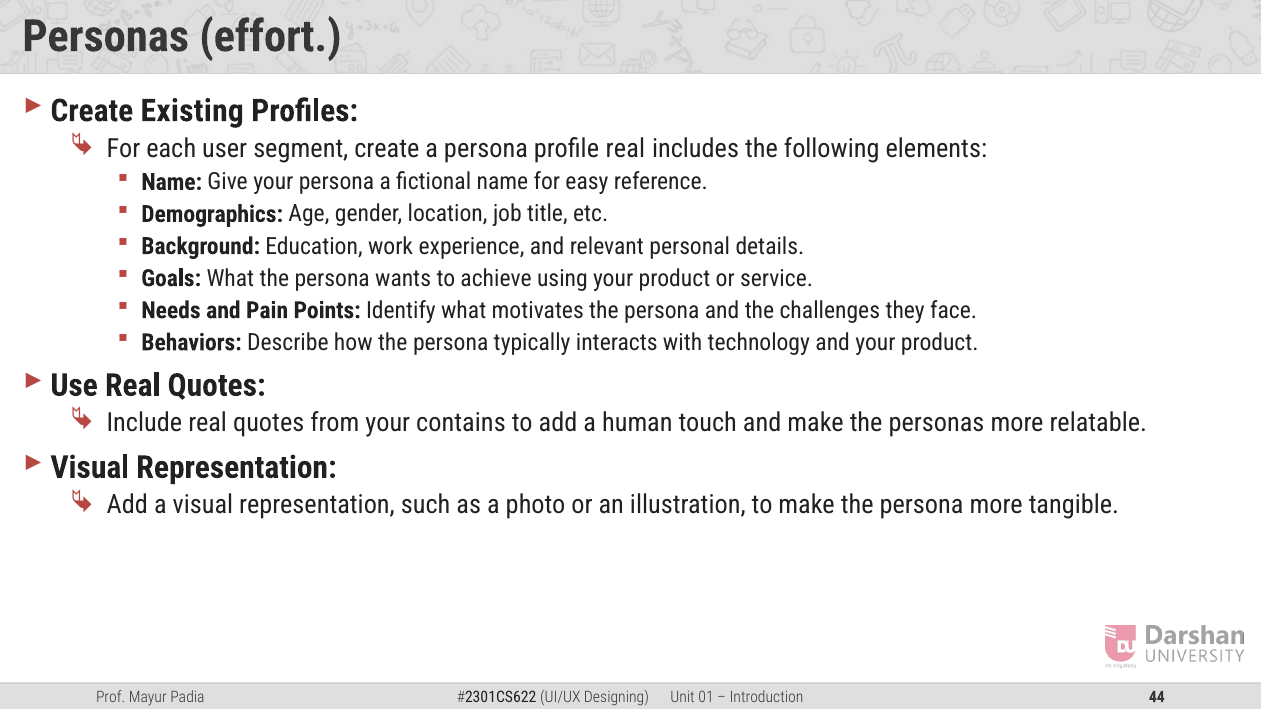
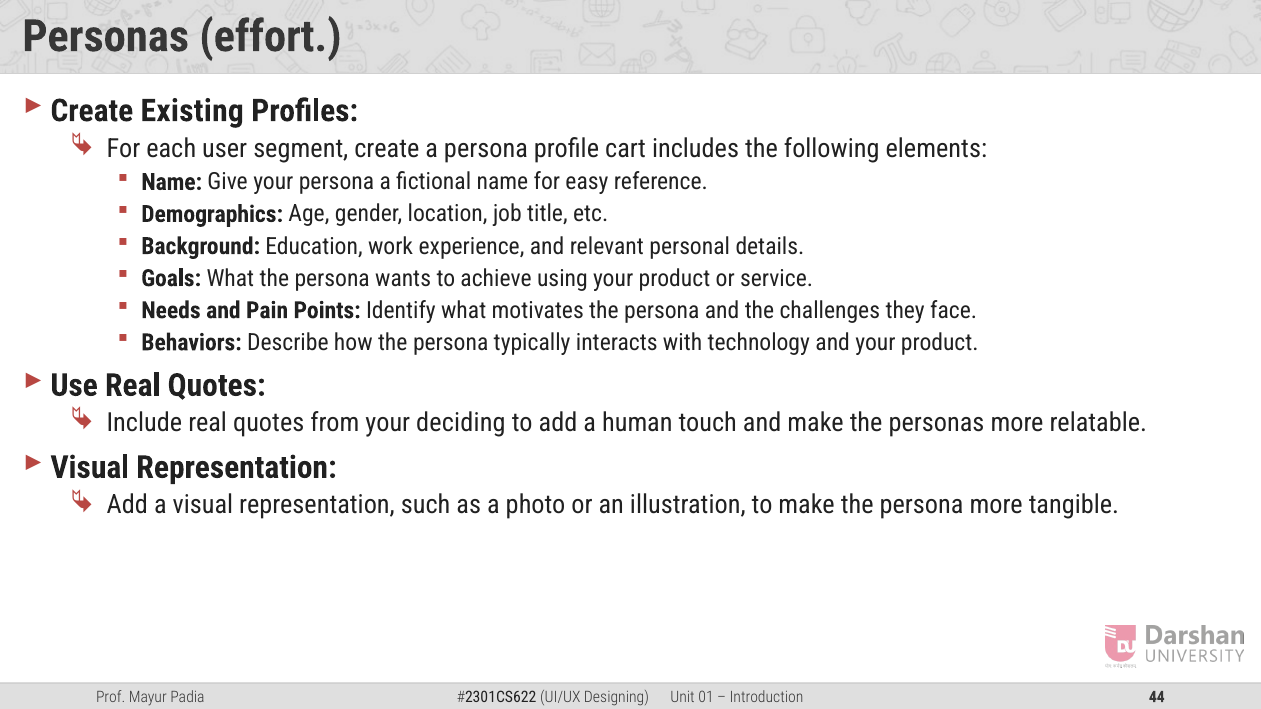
profile real: real -> cart
contains: contains -> deciding
